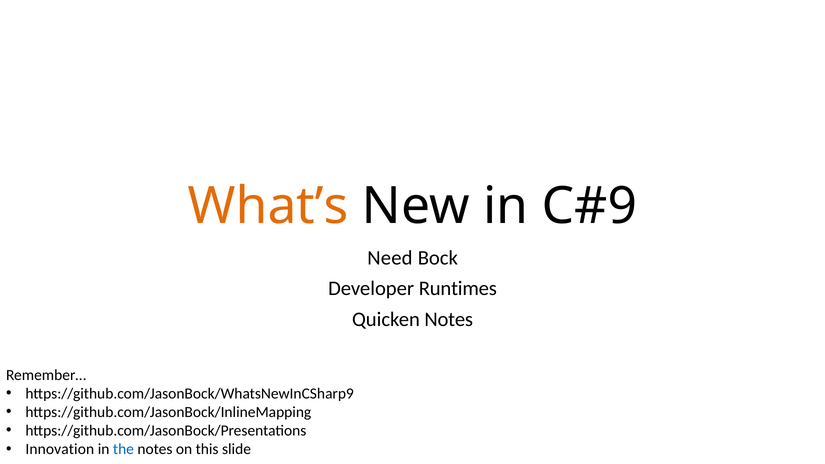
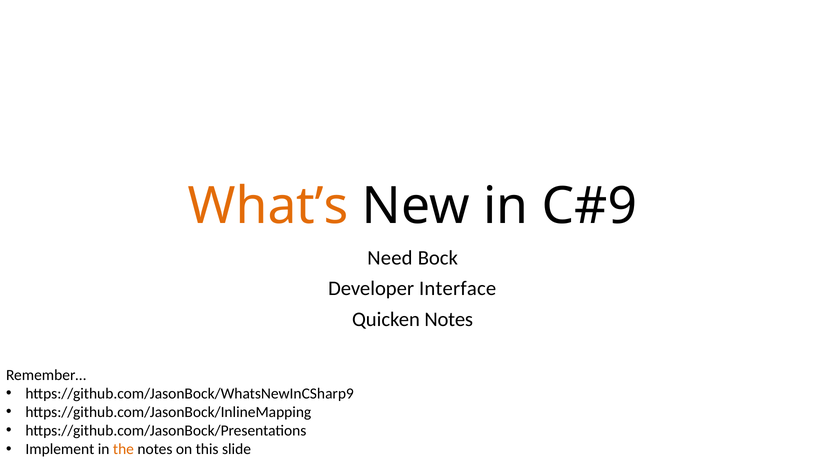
Runtimes: Runtimes -> Interface
Innovation: Innovation -> Implement
the colour: blue -> orange
